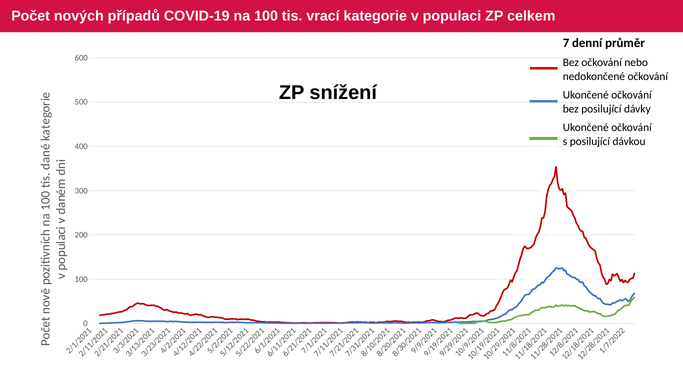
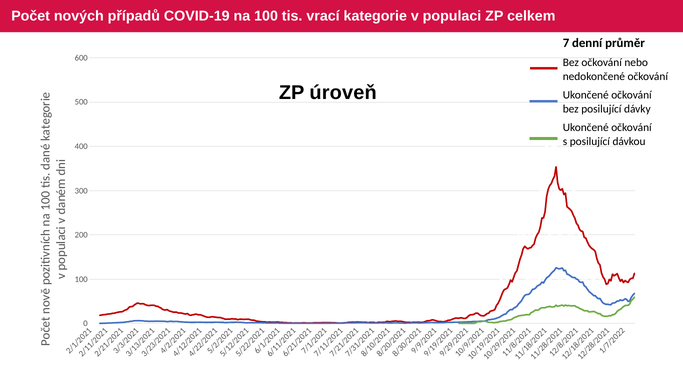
snížení: snížení -> úroveň
